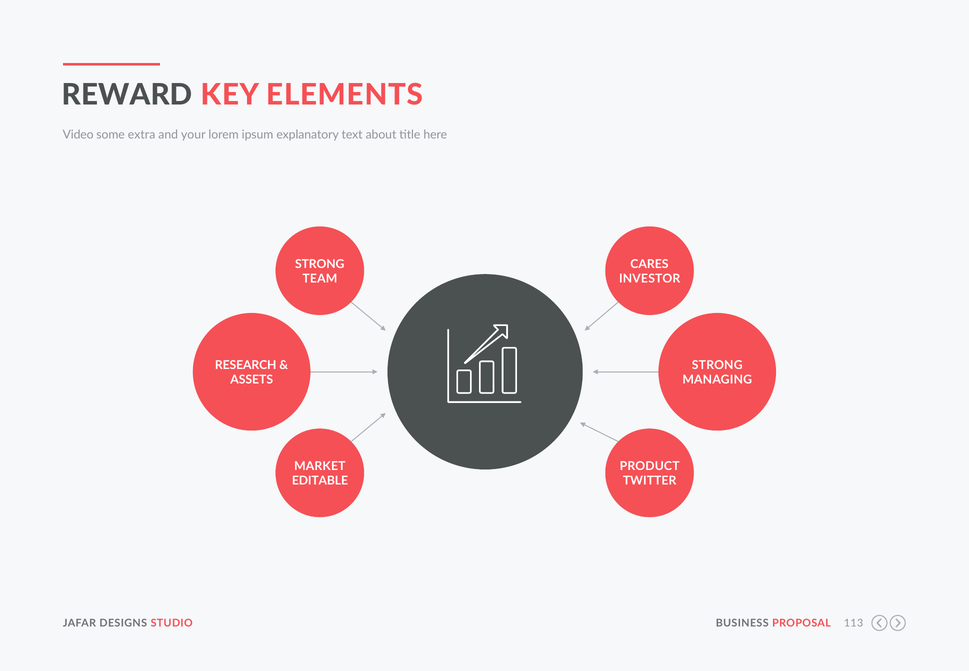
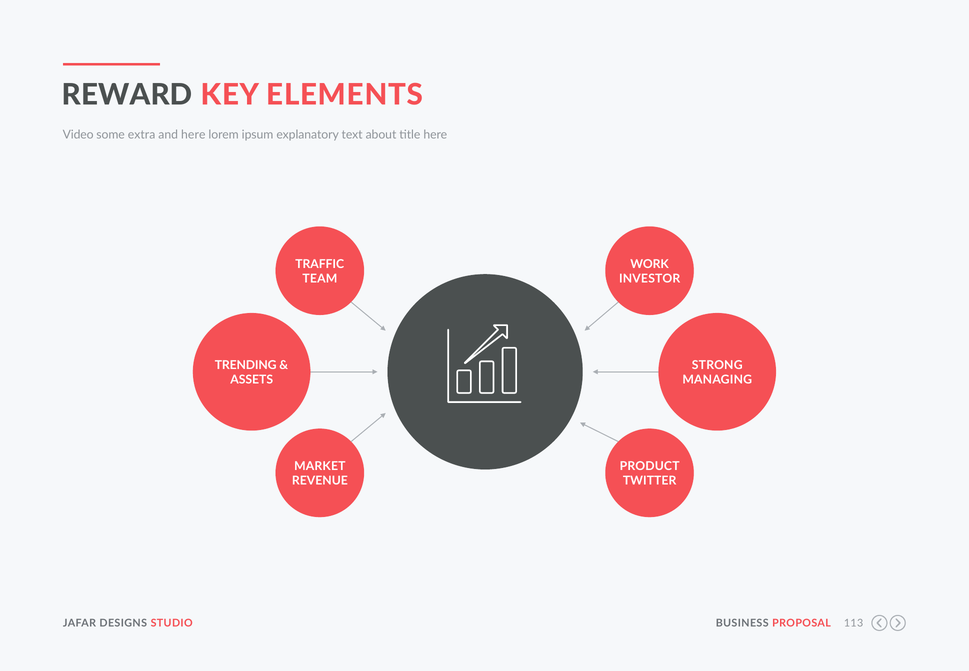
and your: your -> here
STRONG at (320, 264): STRONG -> TRAFFIC
CARES: CARES -> WORK
RESEARCH: RESEARCH -> TRENDING
EDITABLE: EDITABLE -> REVENUE
